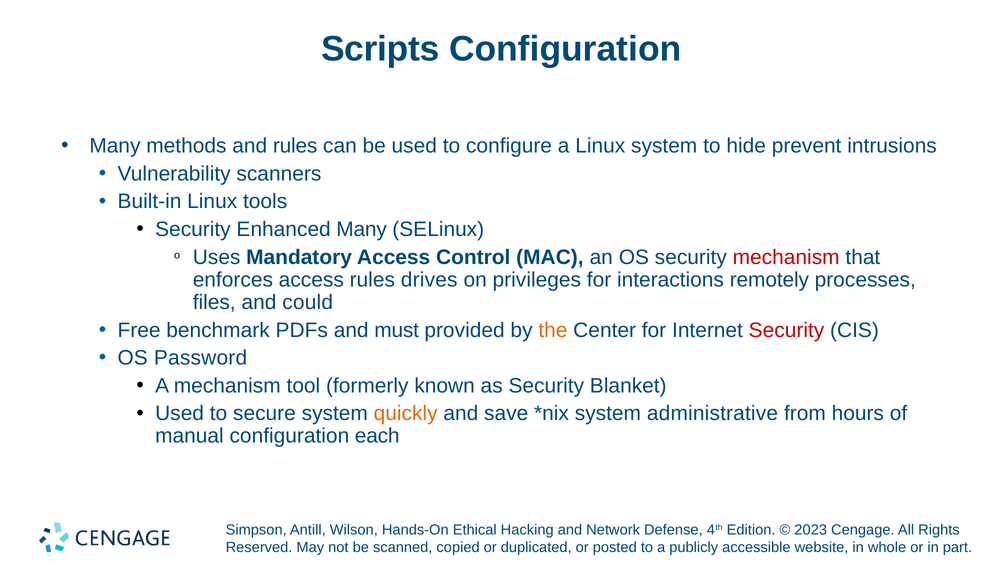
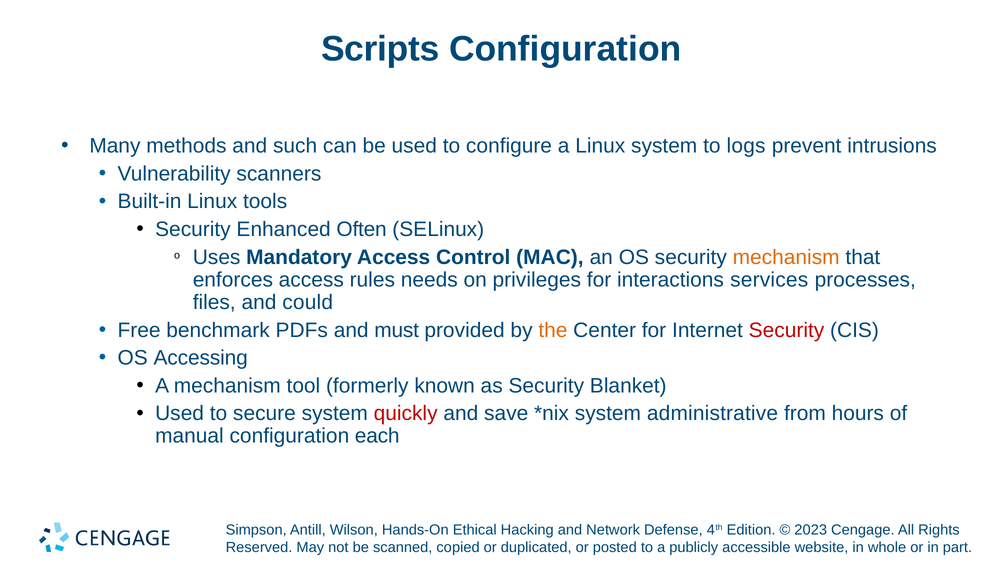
and rules: rules -> such
hide: hide -> logs
Enhanced Many: Many -> Often
mechanism at (786, 257) colour: red -> orange
drives: drives -> needs
remotely: remotely -> services
Password: Password -> Accessing
quickly colour: orange -> red
